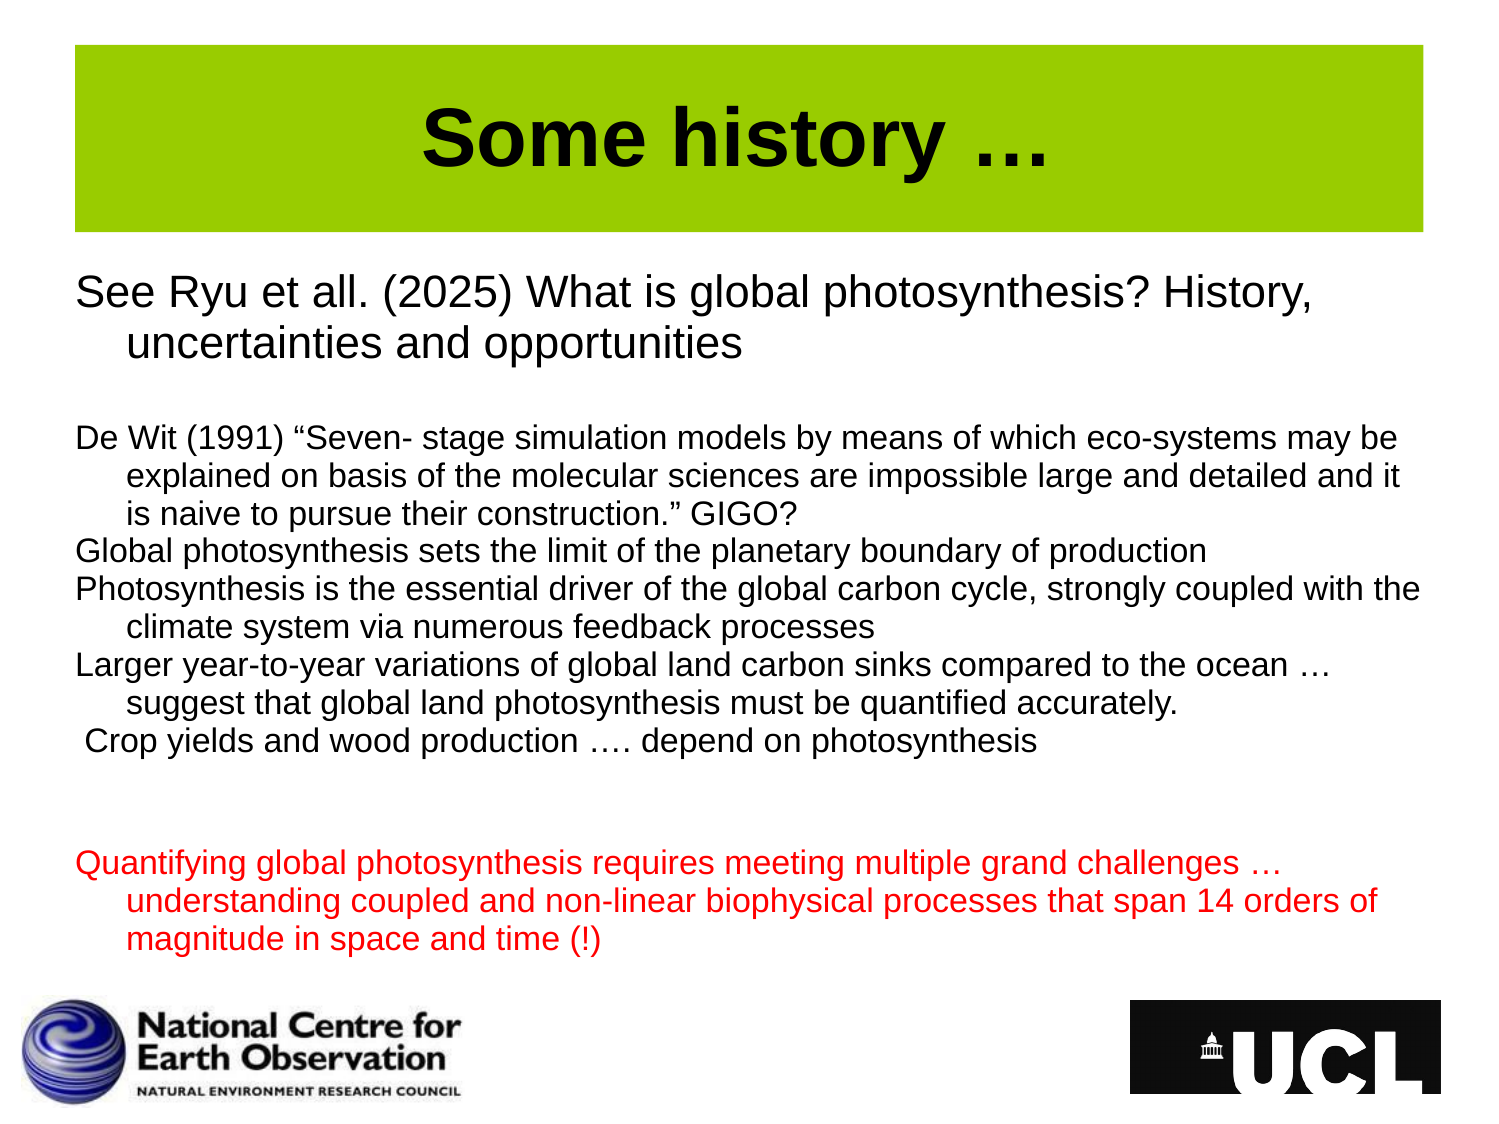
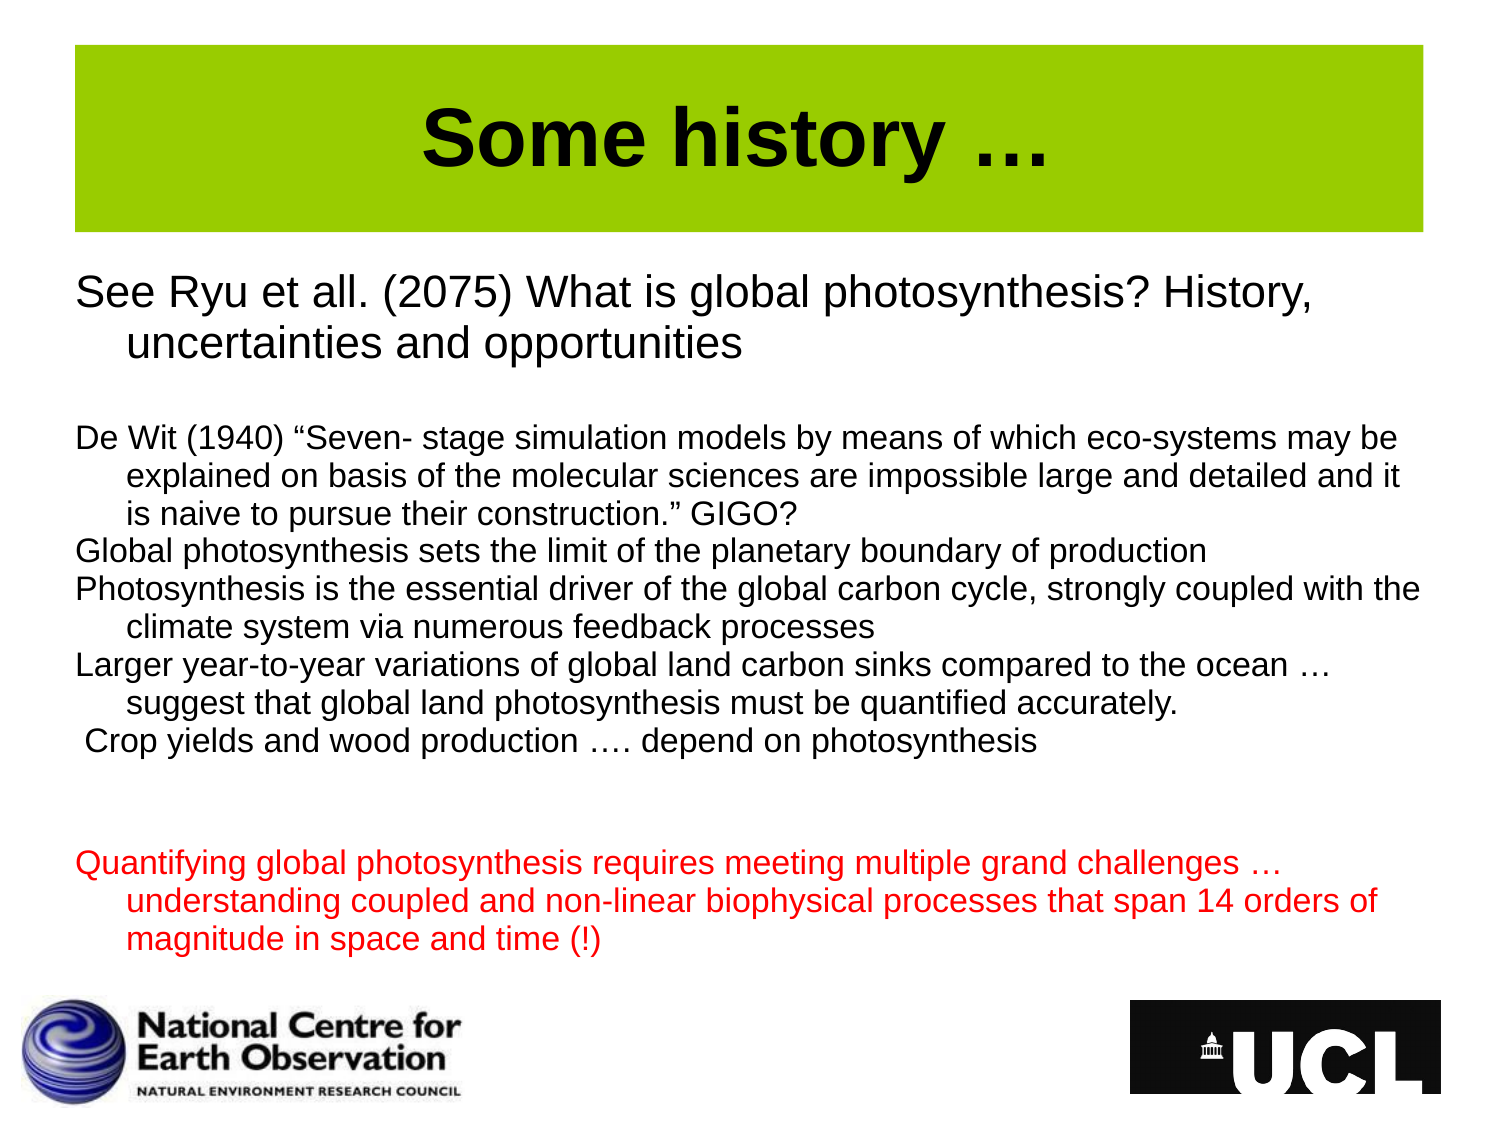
2025: 2025 -> 2075
1991: 1991 -> 1940
